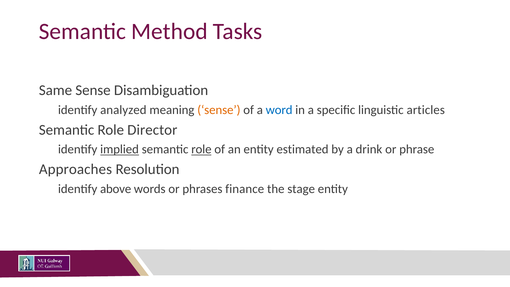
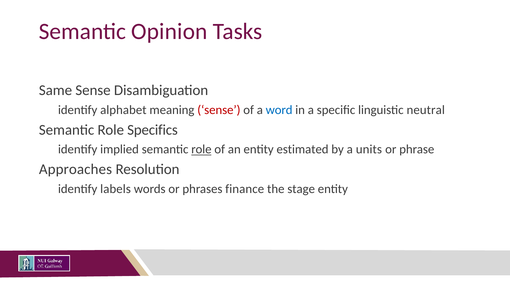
Method: Method -> Opinion
analyzed: analyzed -> alphabet
sense at (219, 110) colour: orange -> red
articles: articles -> neutral
Director: Director -> Specifics
implied underline: present -> none
drink: drink -> units
above: above -> labels
